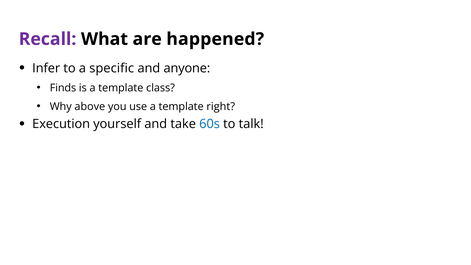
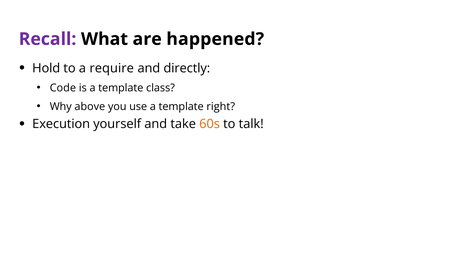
Infer: Infer -> Hold
specific: specific -> require
anyone: anyone -> directly
Finds: Finds -> Code
60s colour: blue -> orange
